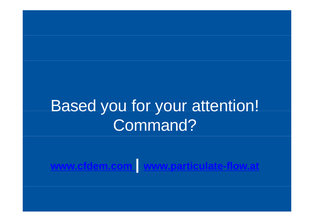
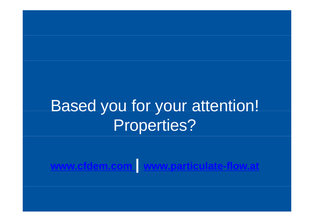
Command: Command -> Properties
